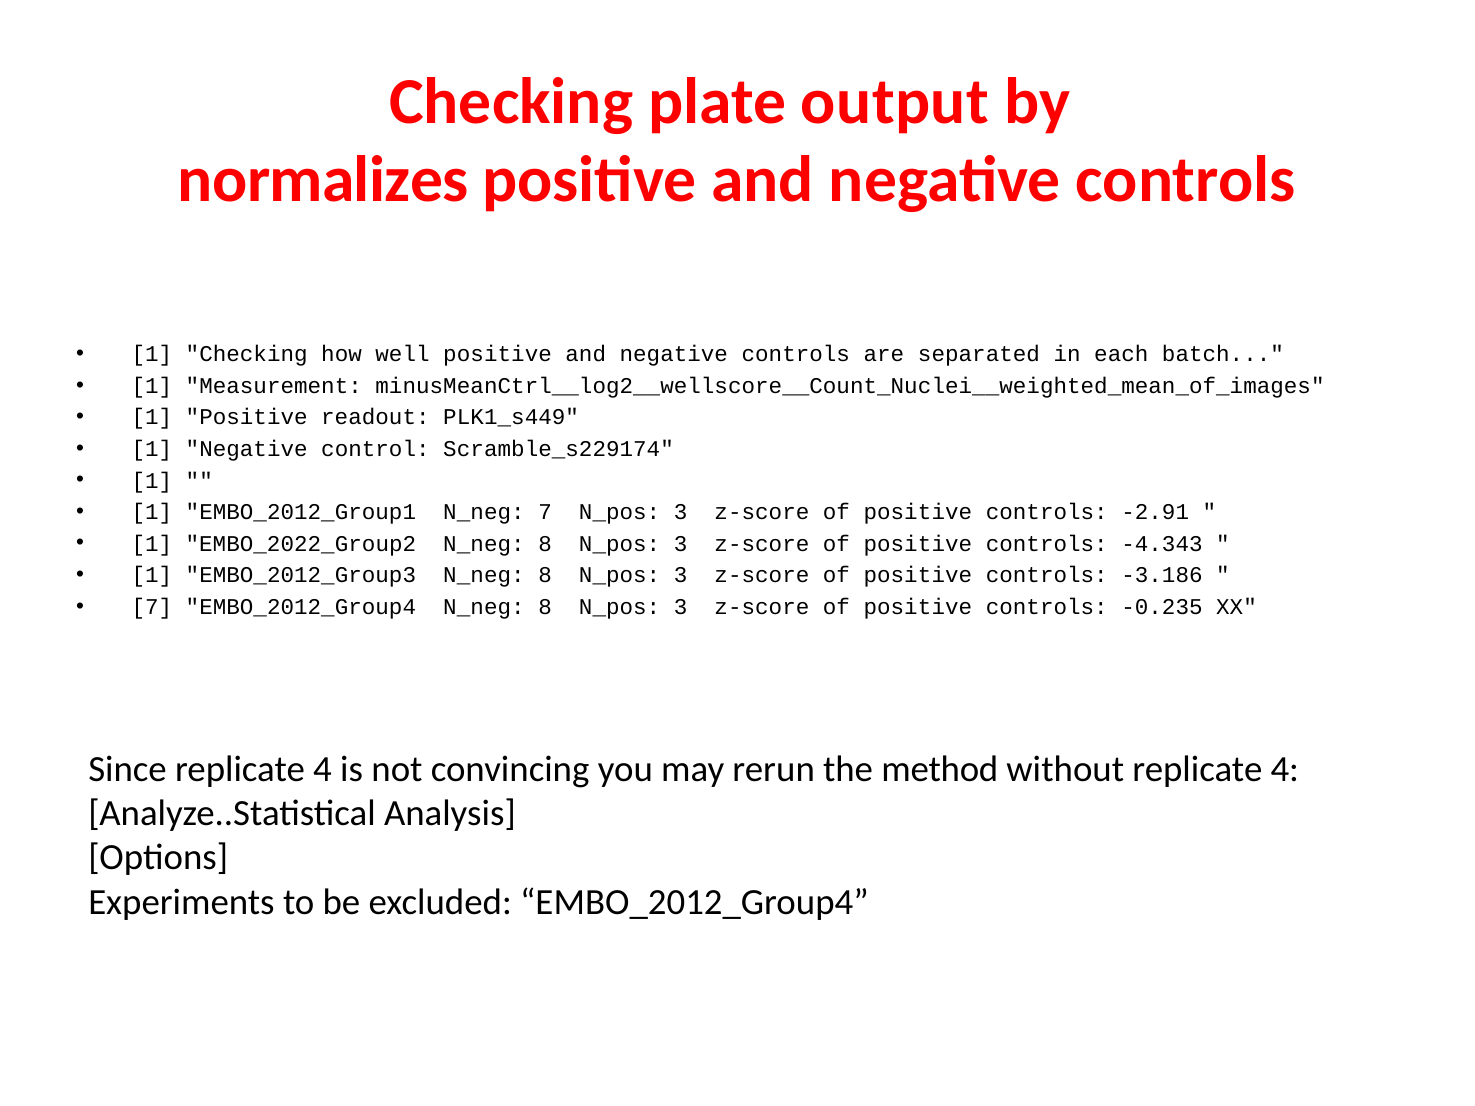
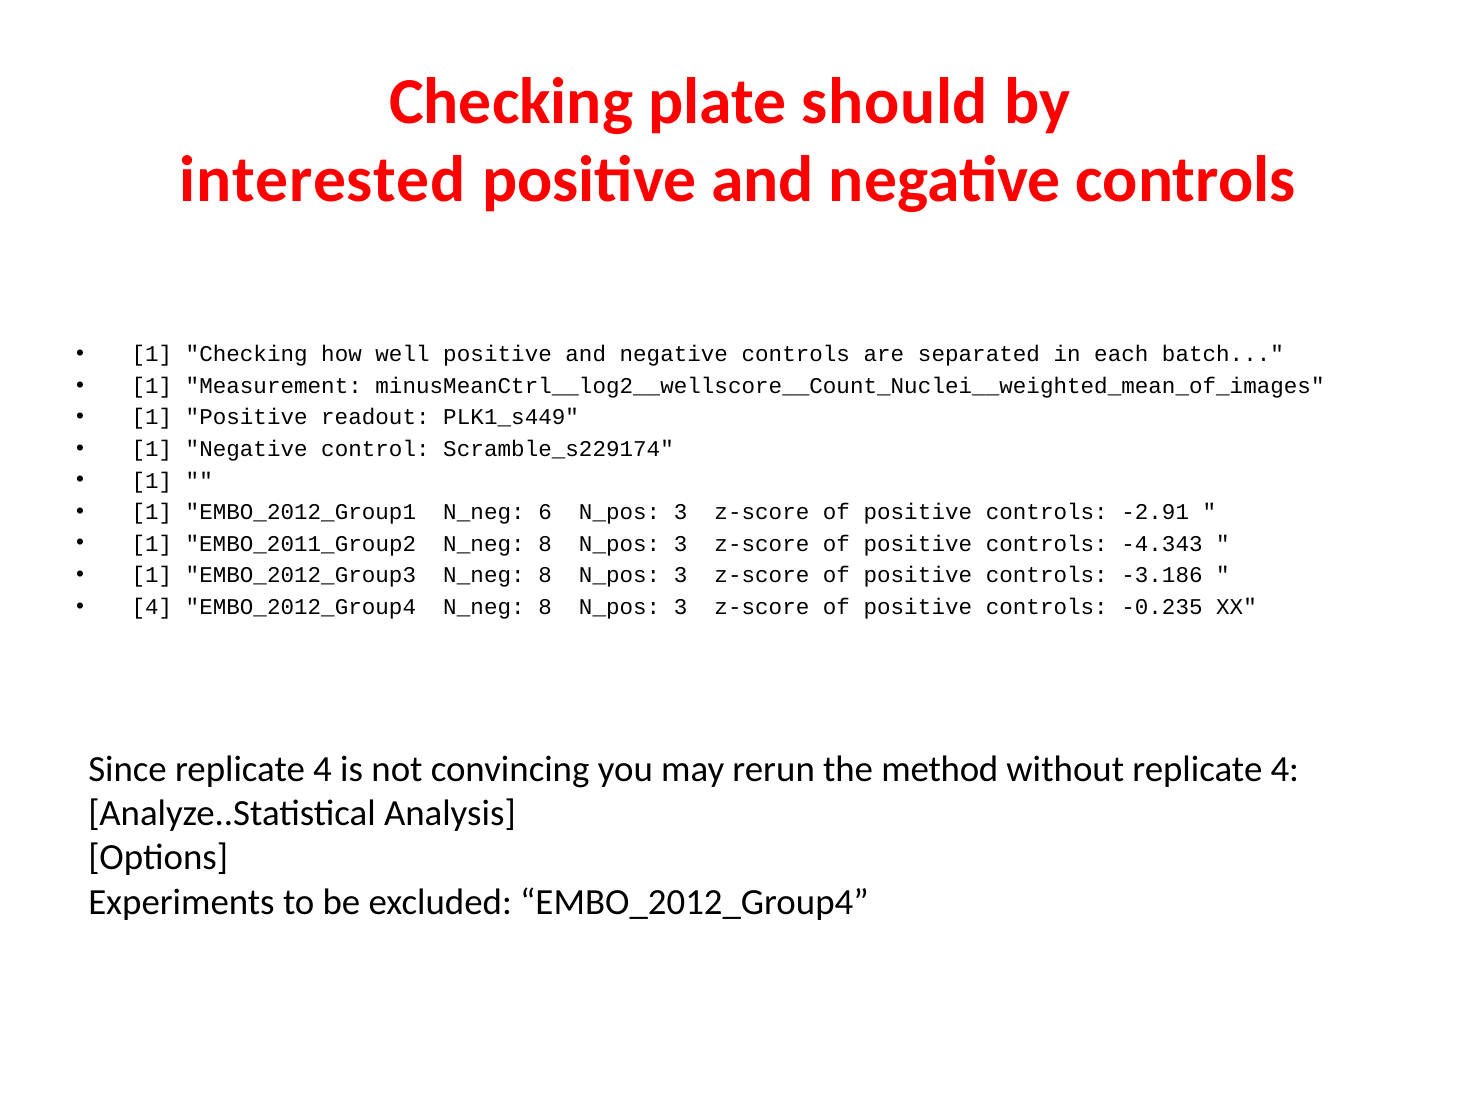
output: output -> should
normalizes: normalizes -> interested
N_neg 7: 7 -> 6
EMBO_2022_Group2: EMBO_2022_Group2 -> EMBO_2011_Group2
7 at (152, 607): 7 -> 4
